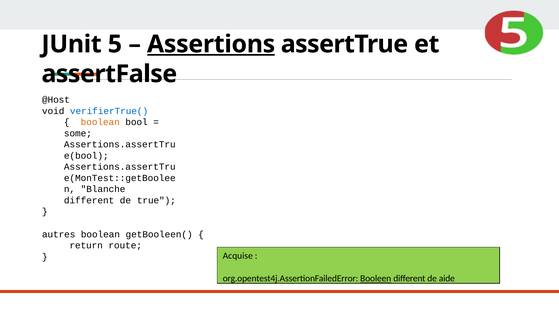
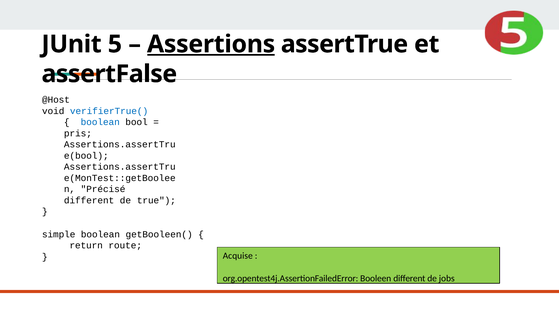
boolean at (100, 122) colour: orange -> blue
some: some -> pris
Blanche: Blanche -> Précisé
autres: autres -> simple
Booleen underline: present -> none
aide: aide -> jobs
